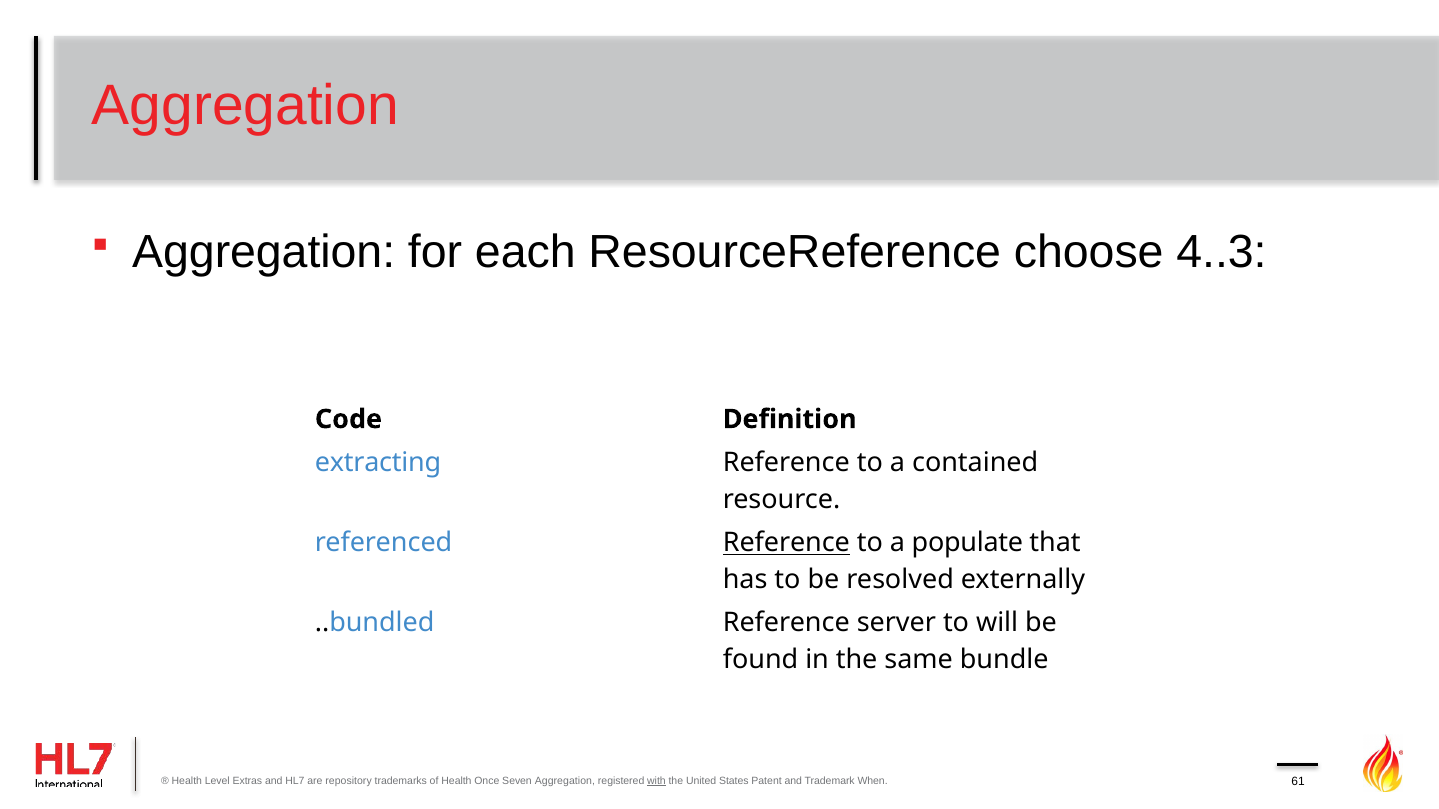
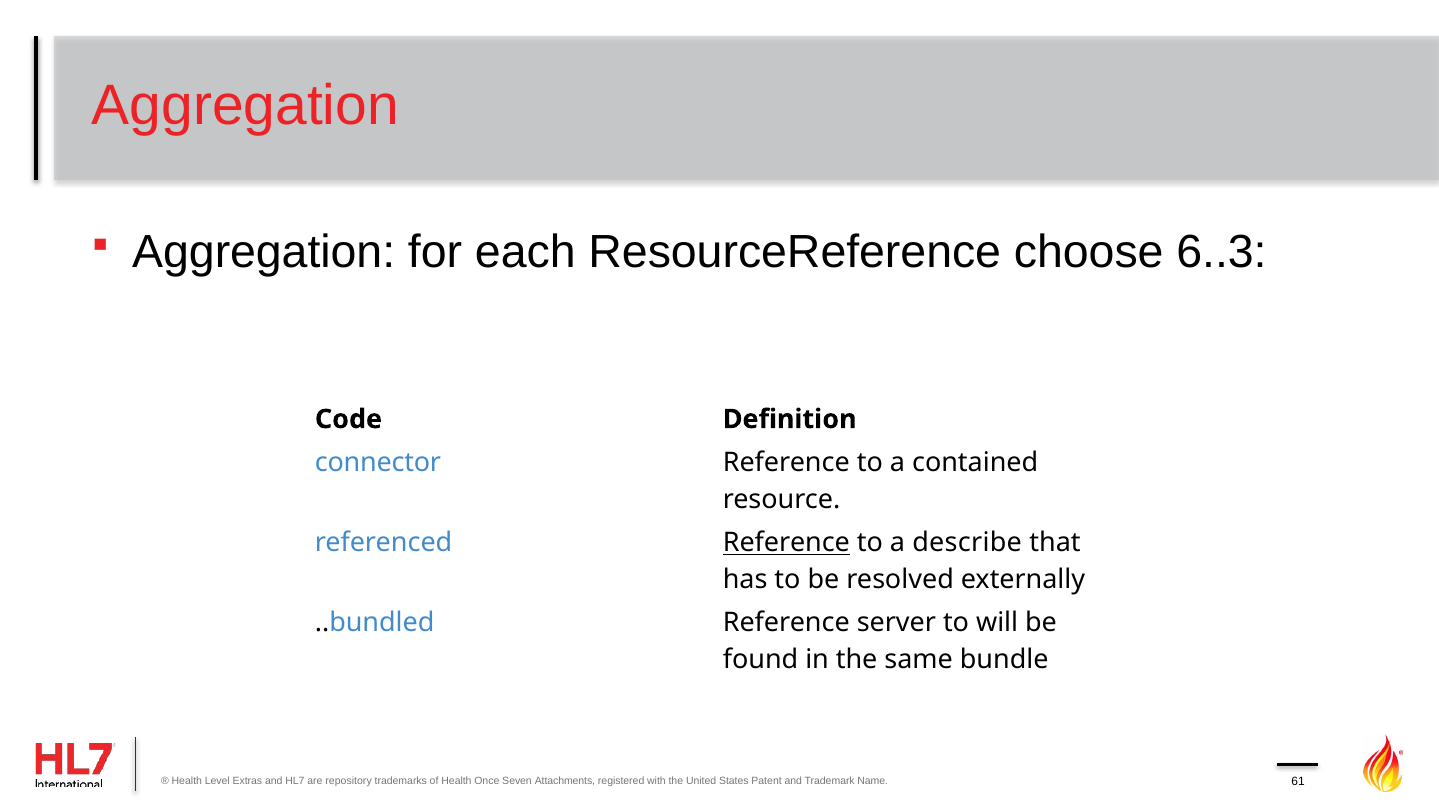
4..3: 4..3 -> 6..3
extracting: extracting -> connector
populate: populate -> describe
Seven Aggregation: Aggregation -> Attachments
with underline: present -> none
When: When -> Name
